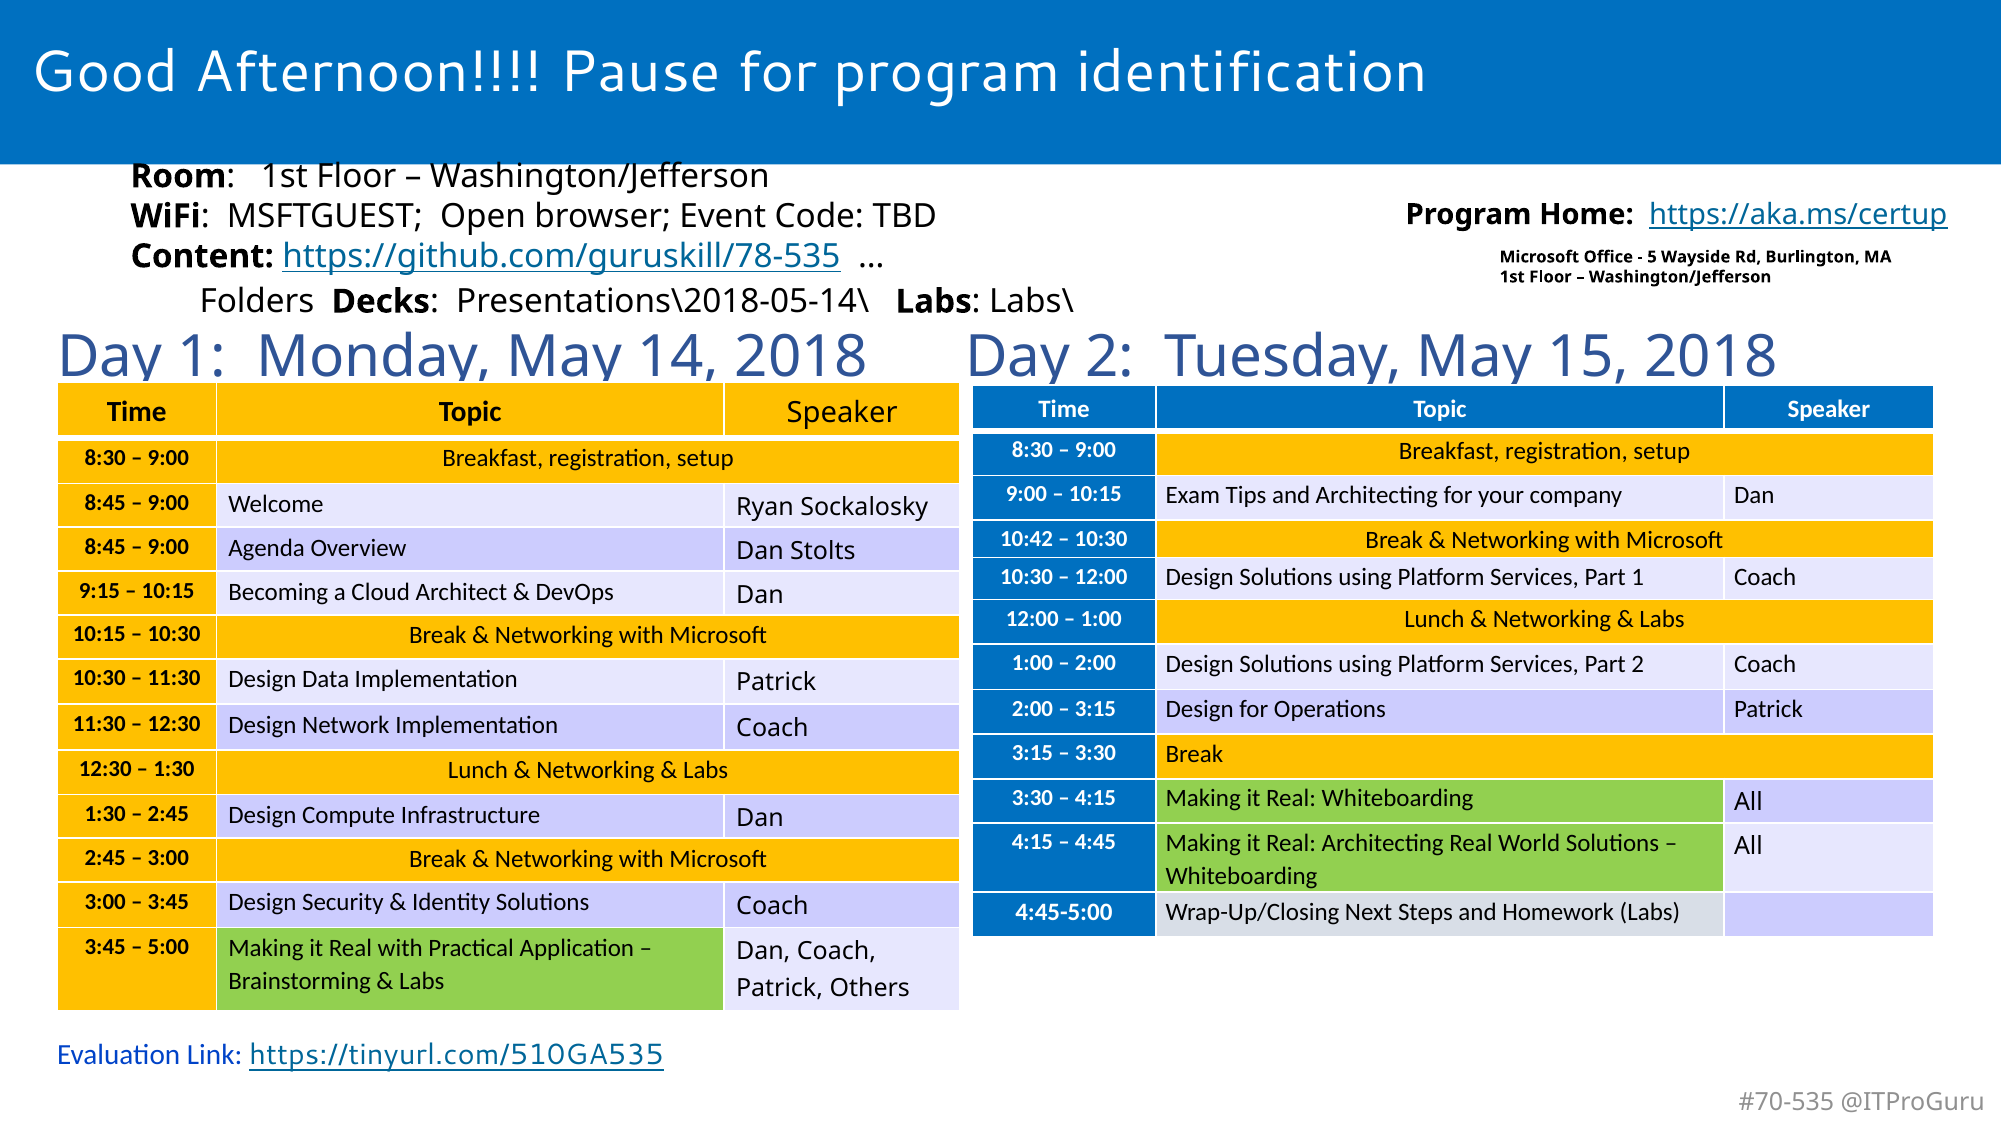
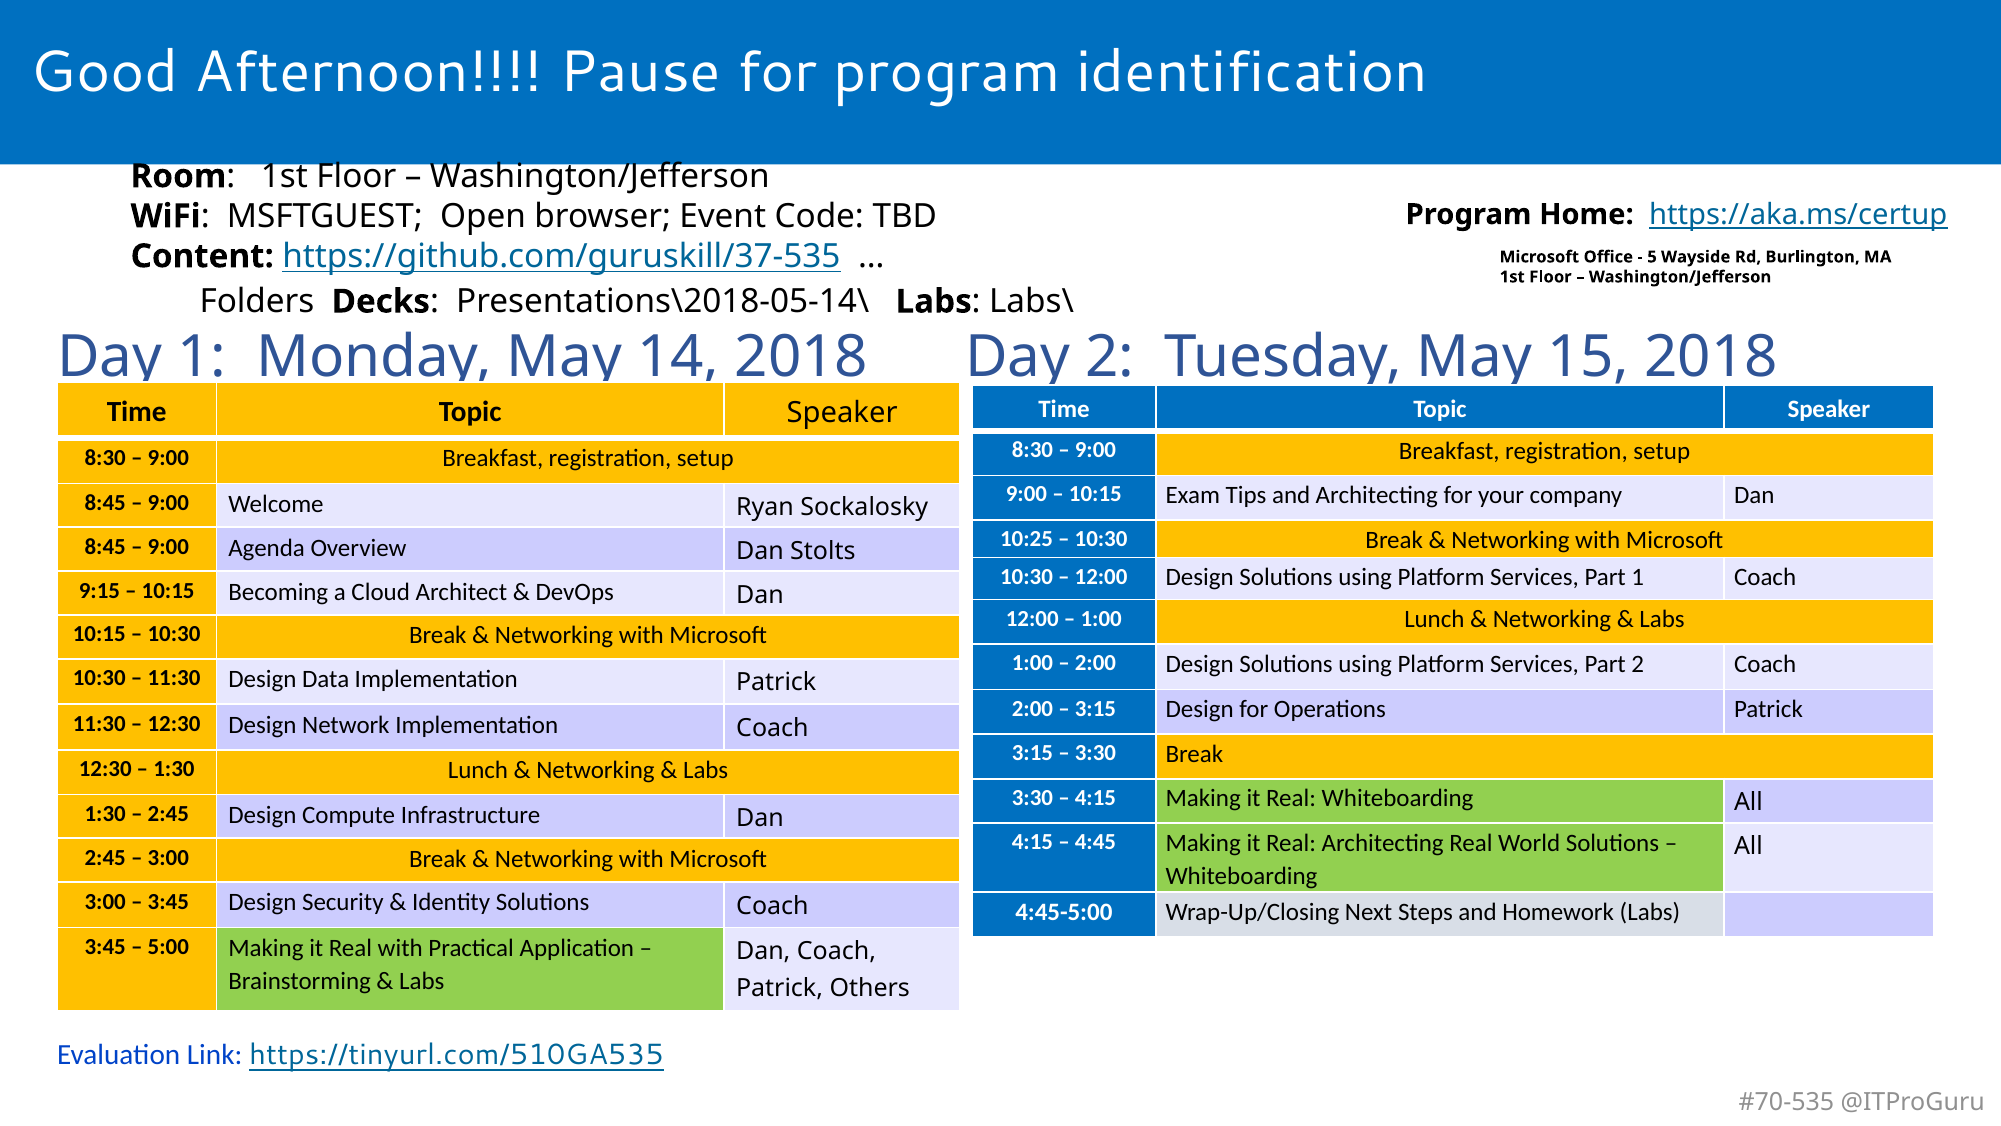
https://github.com/guruskill/78-535: https://github.com/guruskill/78-535 -> https://github.com/guruskill/37-535
10:42: 10:42 -> 10:25
